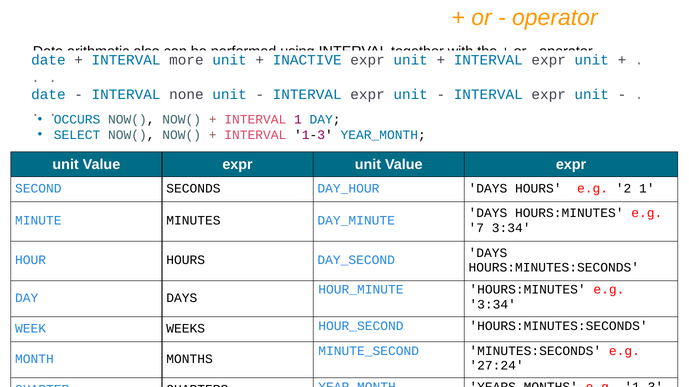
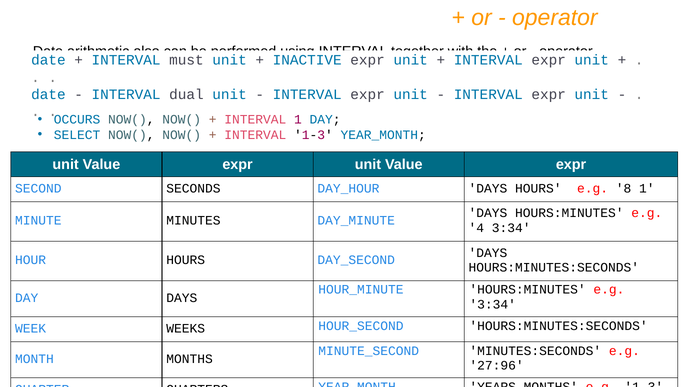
more: more -> must
none: none -> dual
2: 2 -> 8
7: 7 -> 4
27:24: 27:24 -> 27:96
